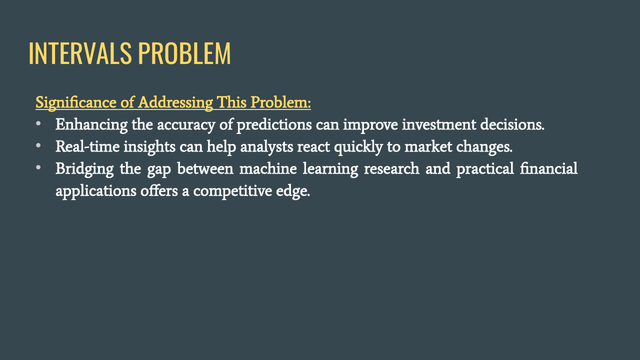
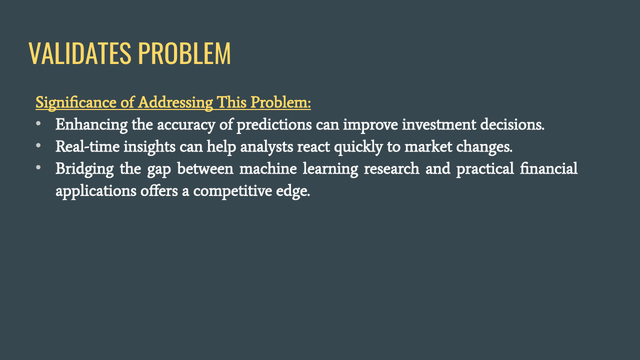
INTERVALS: INTERVALS -> VALIDATES
